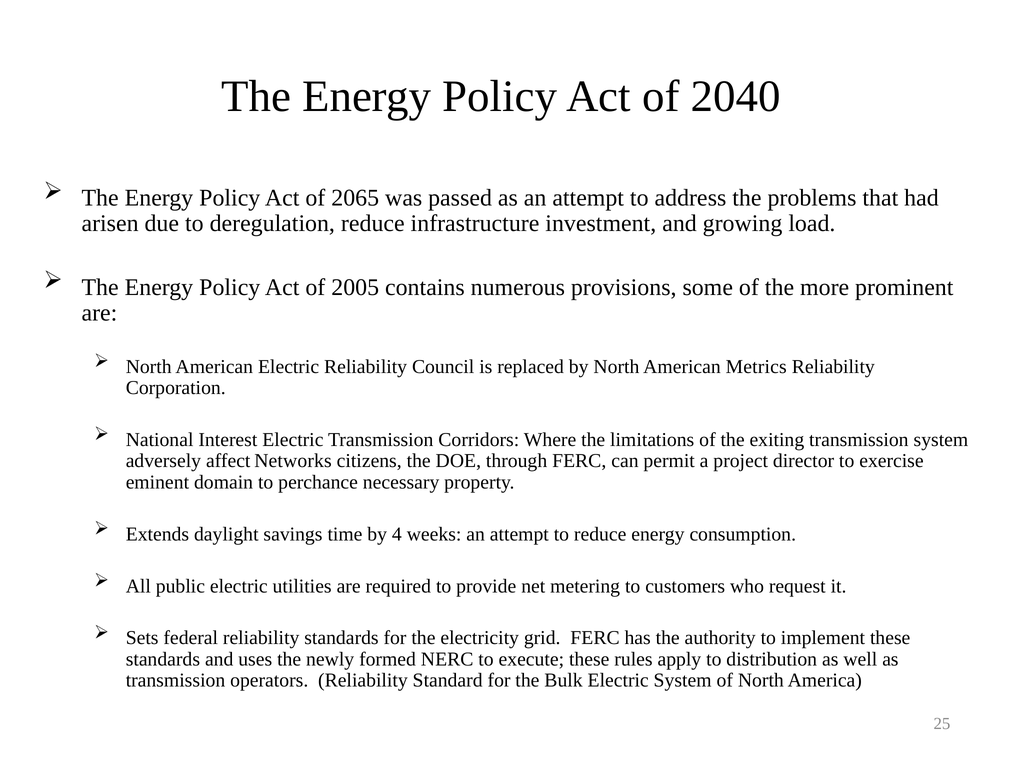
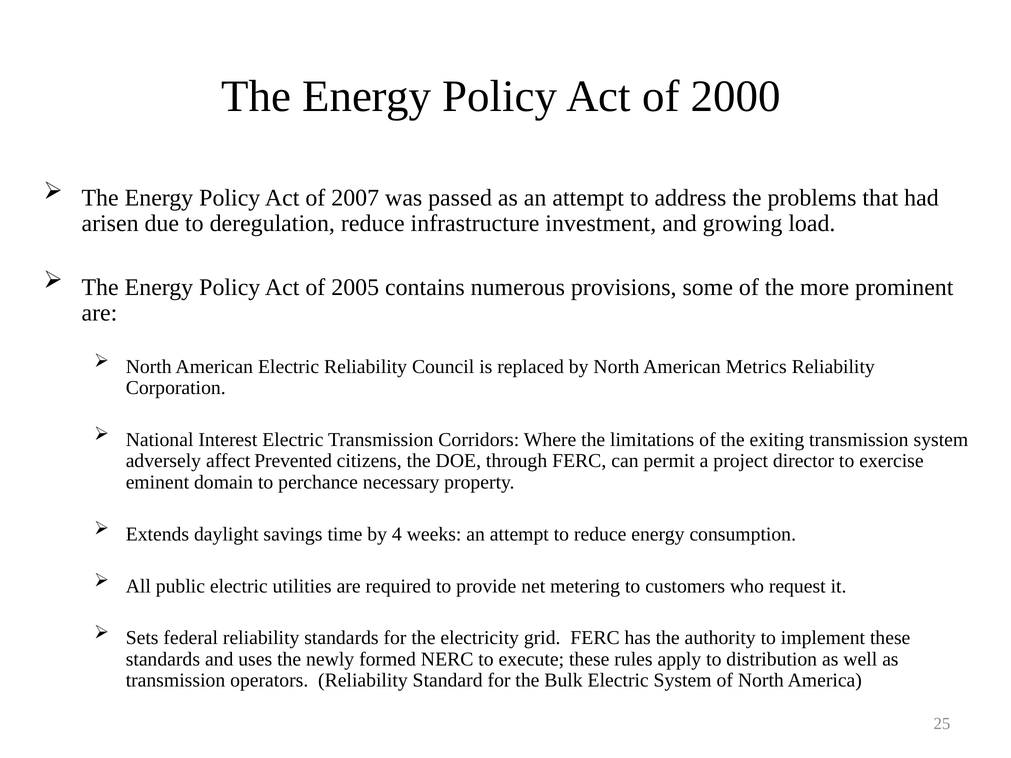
2040: 2040 -> 2000
2065: 2065 -> 2007
Networks: Networks -> Prevented
